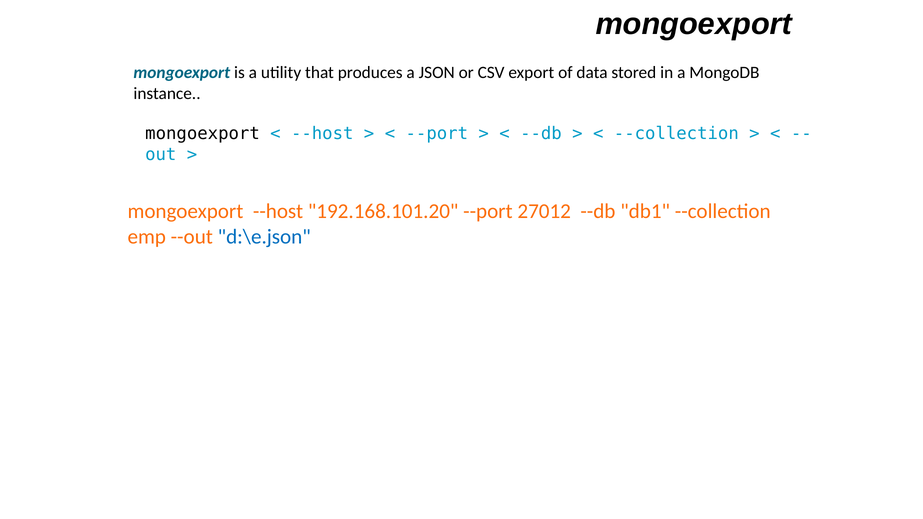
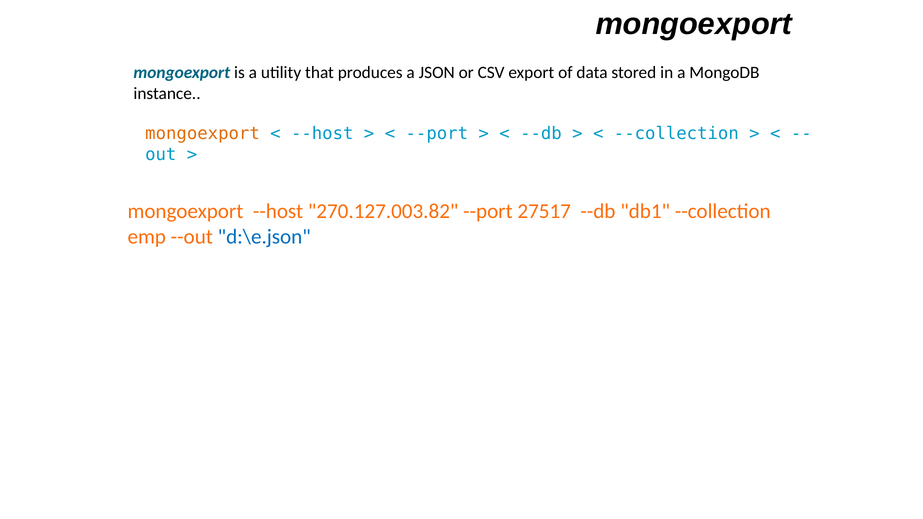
mongoexport at (203, 134) colour: black -> orange
192.168.101.20: 192.168.101.20 -> 270.127.003.82
27012: 27012 -> 27517
